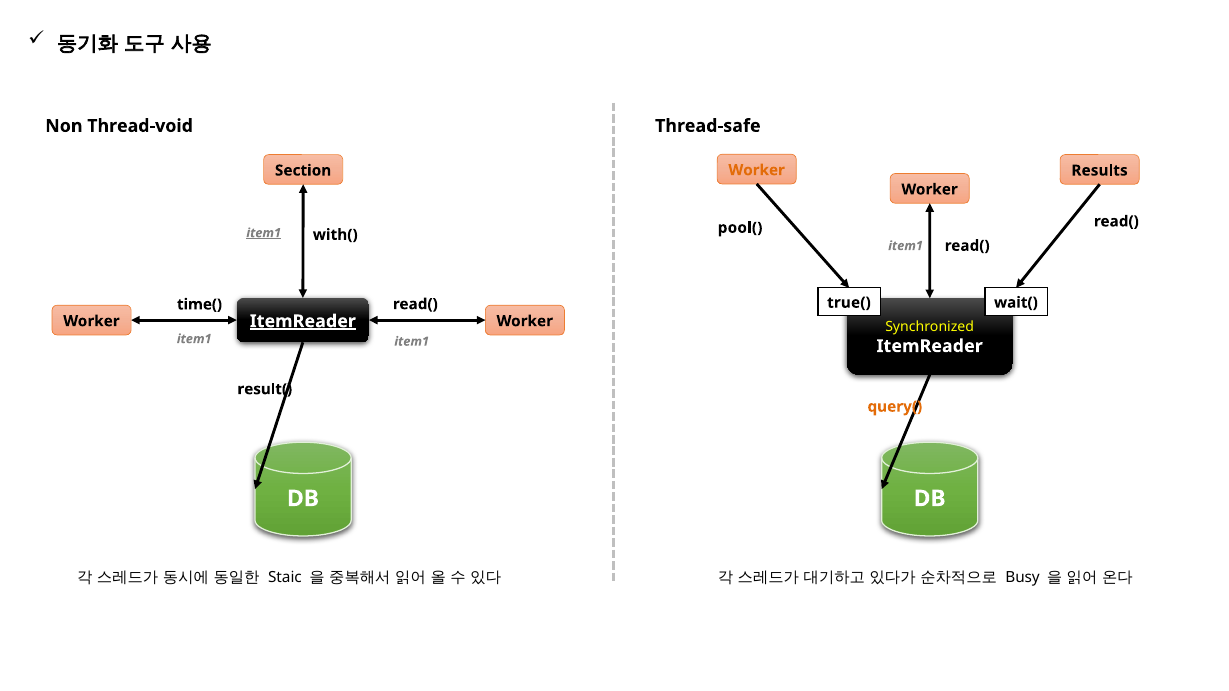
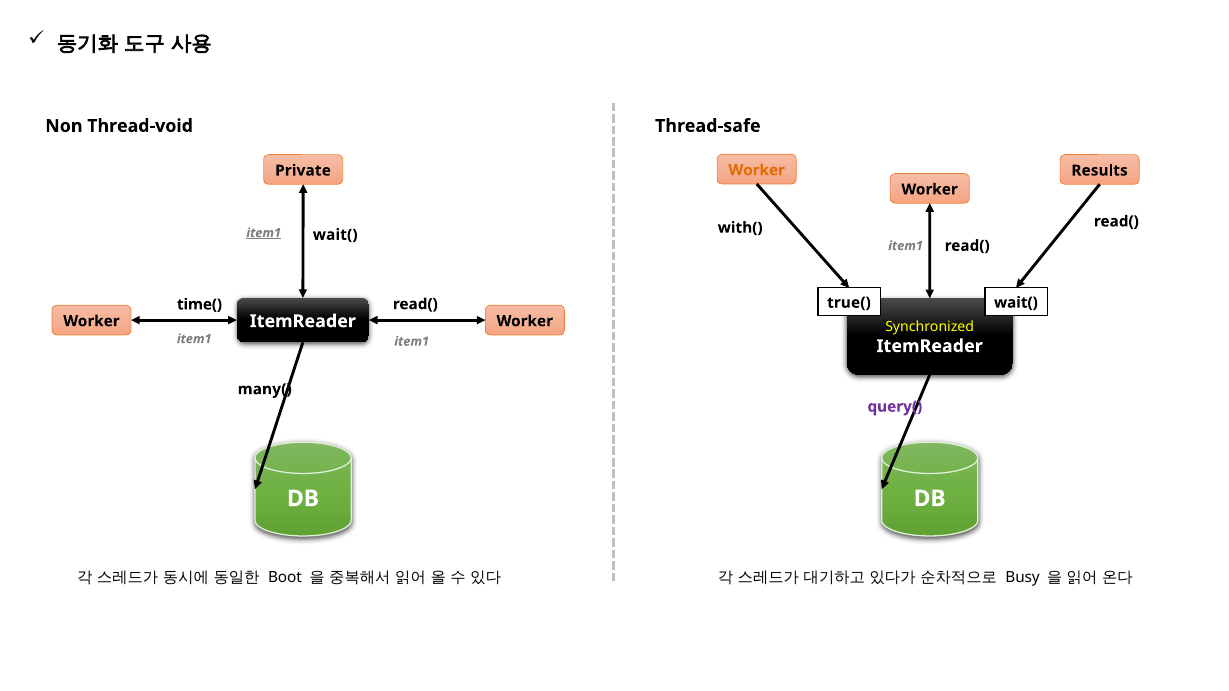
Section: Section -> Private
pool(: pool( -> with(
with( at (335, 235): with( -> wait(
ItemReader at (303, 321) underline: present -> none
result(: result( -> many(
query( colour: orange -> purple
Staic: Staic -> Boot
